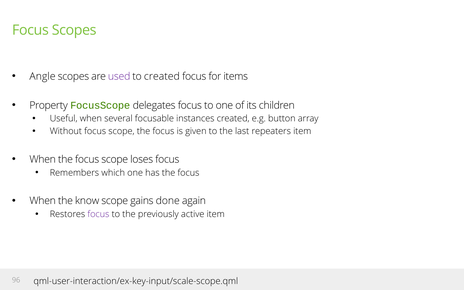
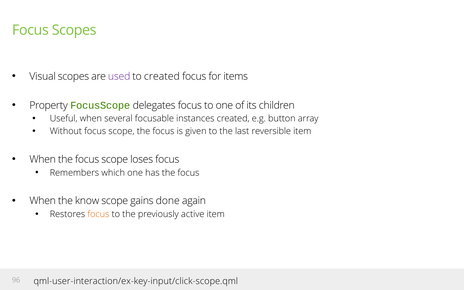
Angle: Angle -> Visual
repeaters: repeaters -> reversible
focus at (98, 214) colour: purple -> orange
qml-user-interaction/ex-key-input/scale-scope.qml: qml-user-interaction/ex-key-input/scale-scope.qml -> qml-user-interaction/ex-key-input/click-scope.qml
